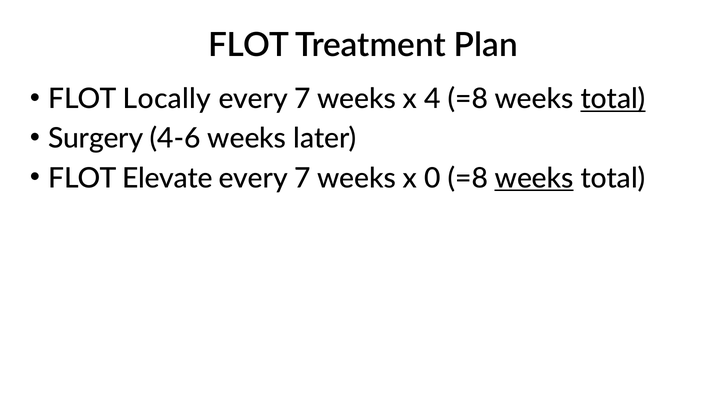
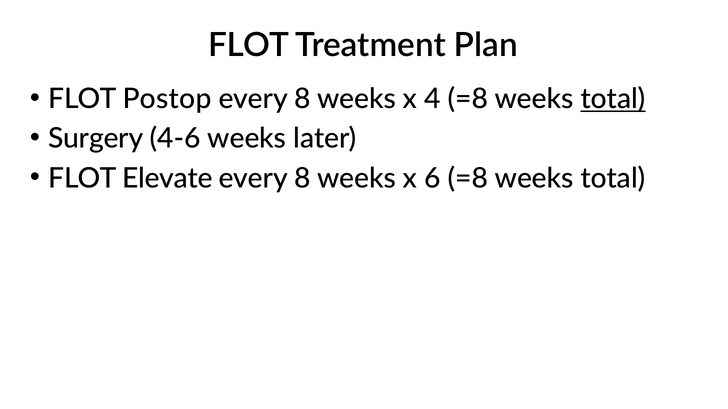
Locally: Locally -> Postop
7 at (302, 99): 7 -> 8
7 at (302, 178): 7 -> 8
0: 0 -> 6
weeks at (534, 178) underline: present -> none
